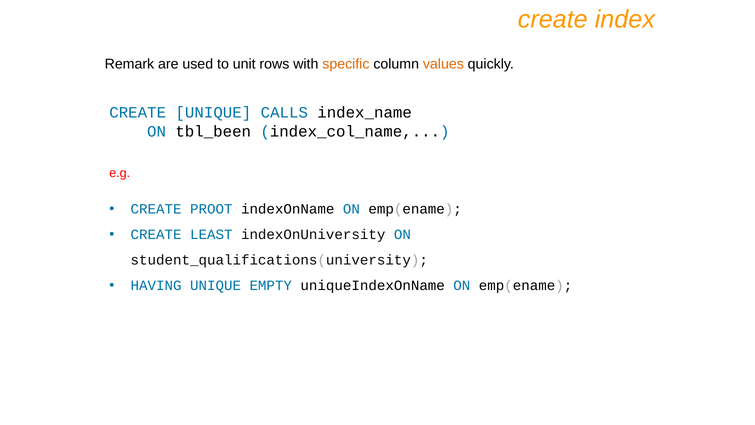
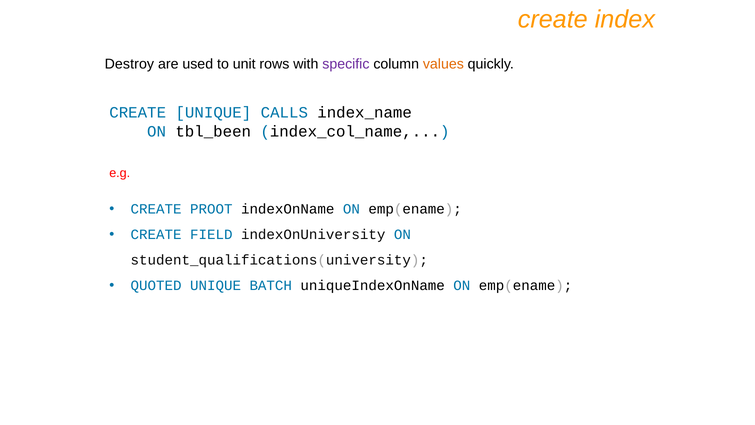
Remark: Remark -> Destroy
specific colour: orange -> purple
LEAST: LEAST -> FIELD
HAVING: HAVING -> QUOTED
EMPTY: EMPTY -> BATCH
